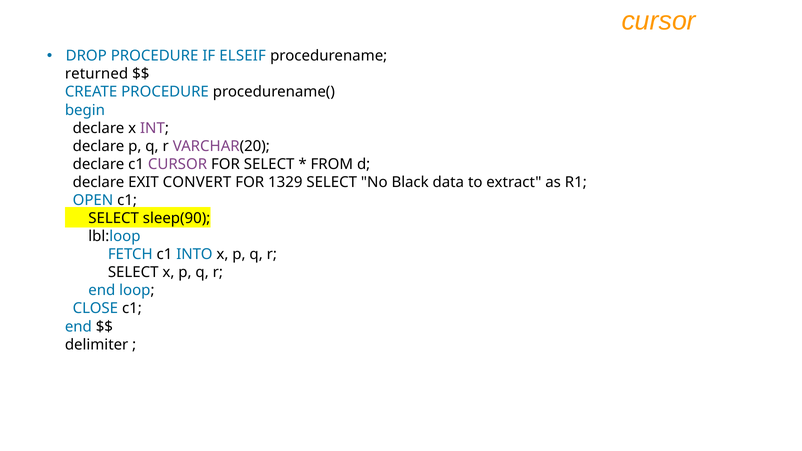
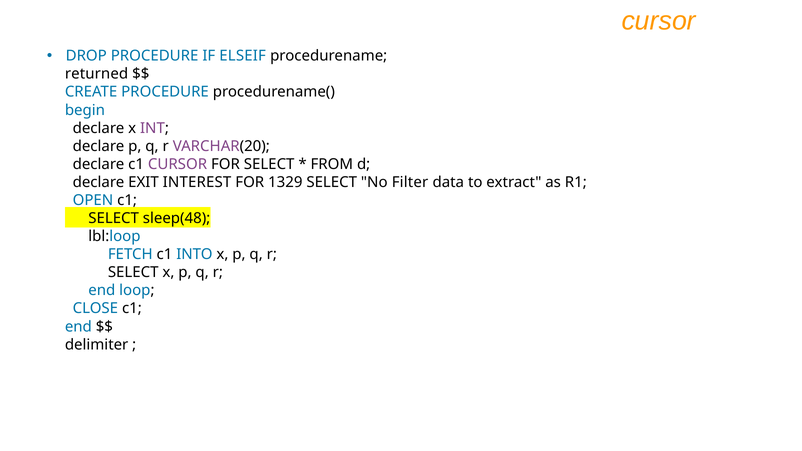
CONVERT: CONVERT -> INTEREST
Black: Black -> Filter
sleep(90: sleep(90 -> sleep(48
